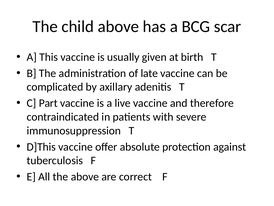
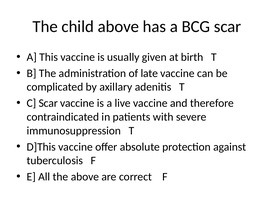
C Part: Part -> Scar
